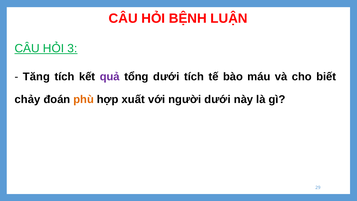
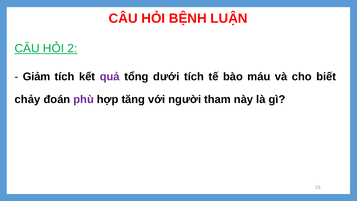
3: 3 -> 2
Tăng: Tăng -> Giảm
phù colour: orange -> purple
xuất: xuất -> tăng
người dưới: dưới -> tham
